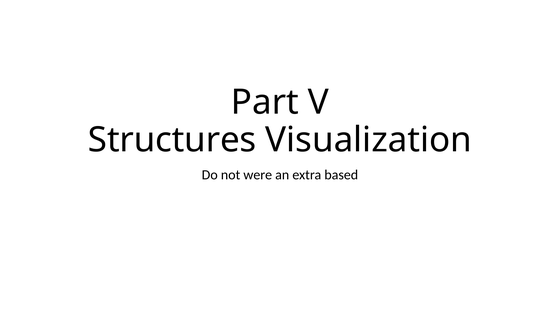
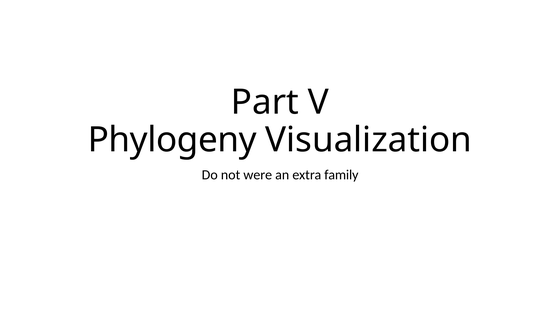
Structures: Structures -> Phylogeny
based: based -> family
